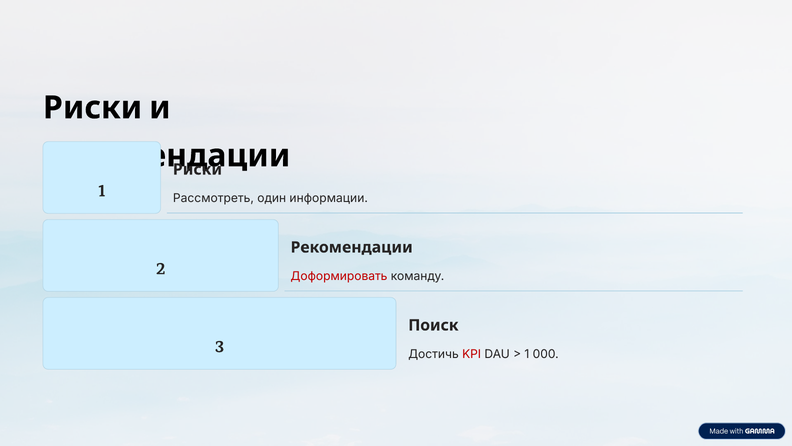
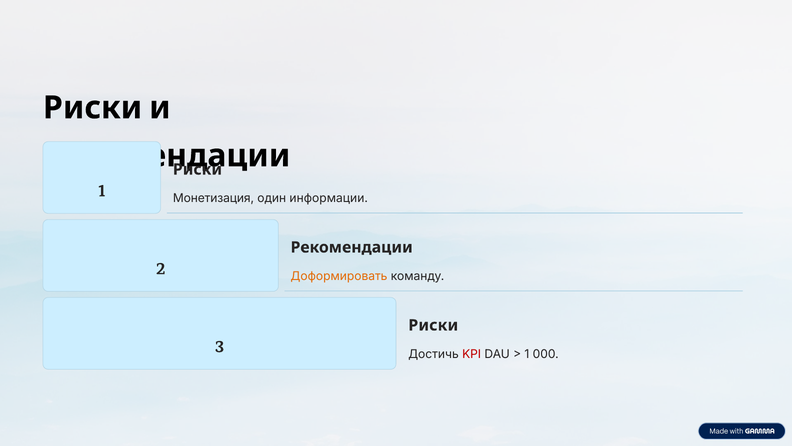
Рассмотреть: Рассмотреть -> Монетизация
Доформировать colour: red -> orange
Поиск at (433, 325): Поиск -> Риски
